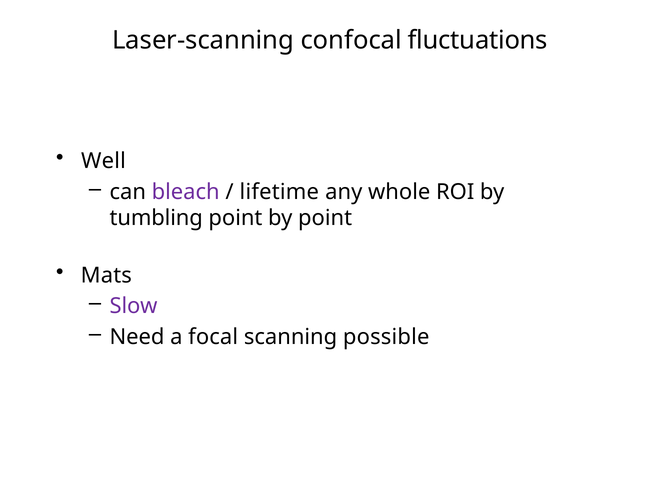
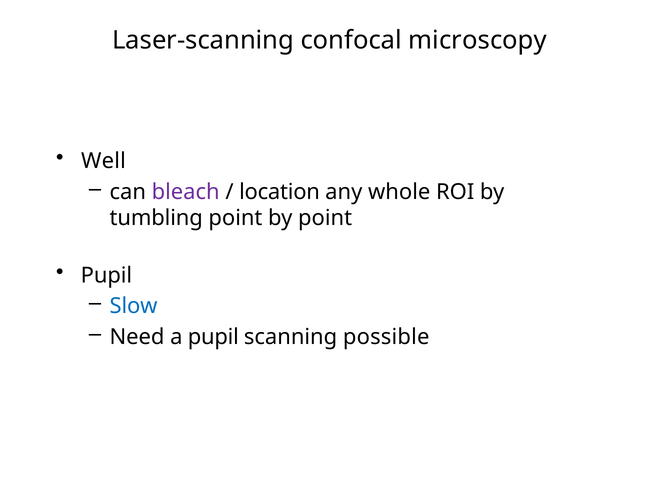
fluctuations: fluctuations -> microscopy
lifetime: lifetime -> location
Mats at (106, 275): Mats -> Pupil
Slow colour: purple -> blue
a focal: focal -> pupil
